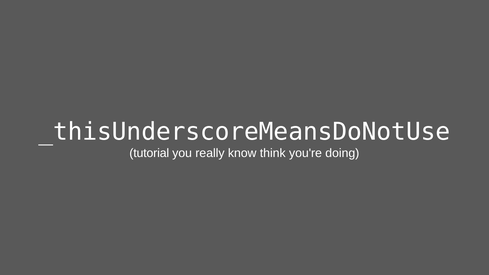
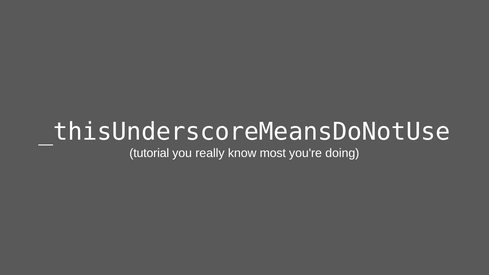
think: think -> most
